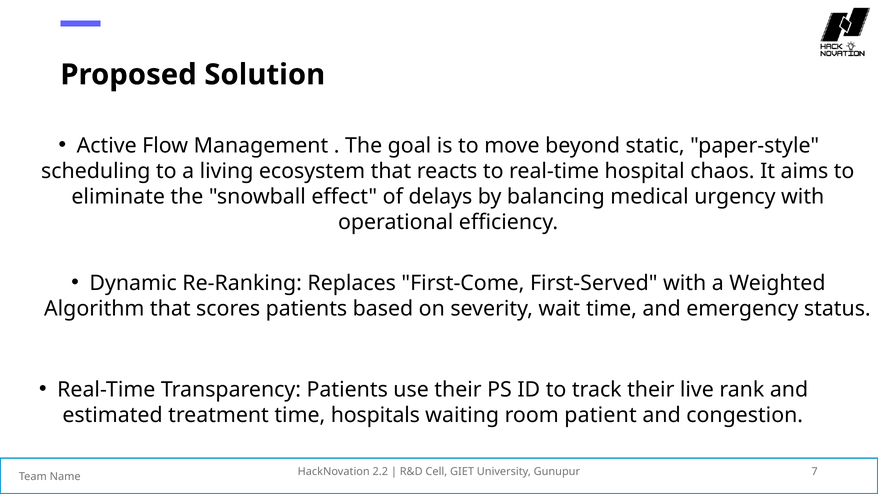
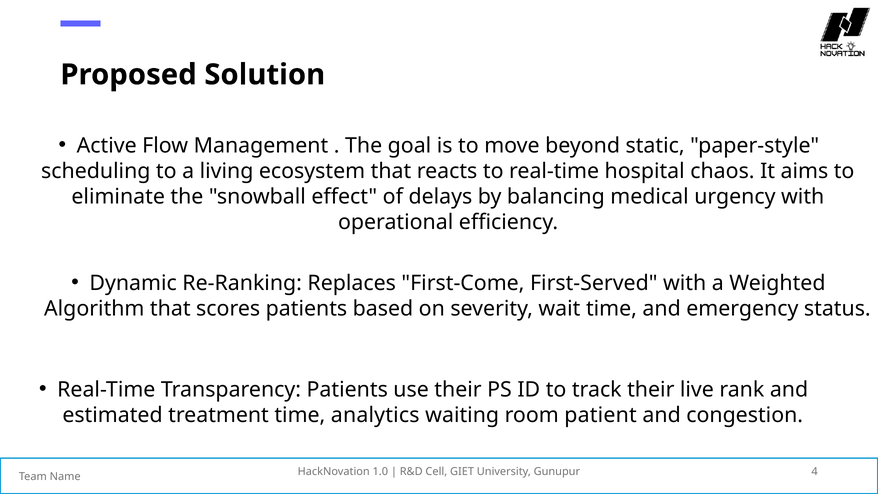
hospitals: hospitals -> analytics
2.2: 2.2 -> 1.0
7: 7 -> 4
